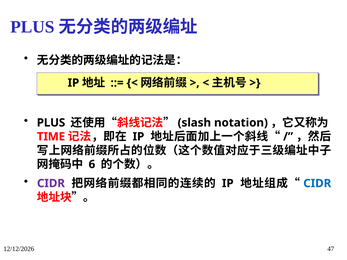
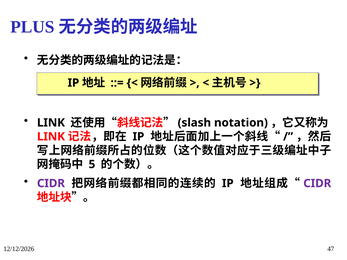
PLUS at (51, 123): PLUS -> LINK
TIME at (51, 137): TIME -> LINK
6: 6 -> 5
CIDR at (317, 184) colour: blue -> purple
